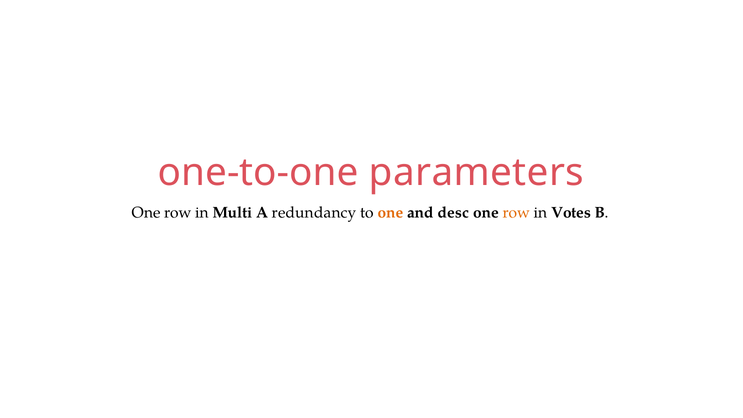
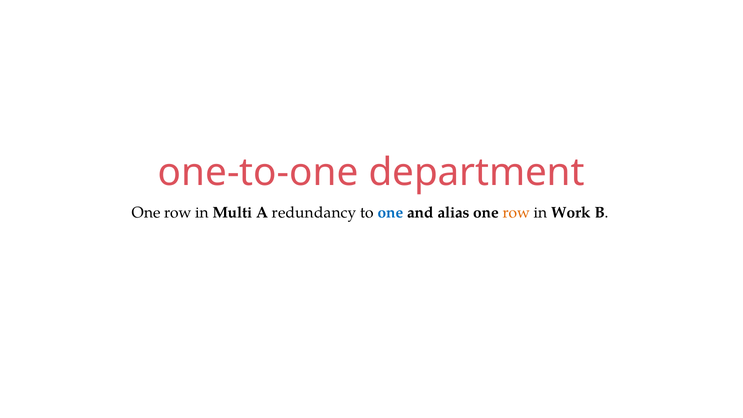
parameters: parameters -> department
one at (390, 213) colour: orange -> blue
desc: desc -> alias
Votes: Votes -> Work
